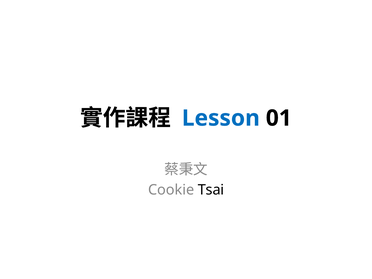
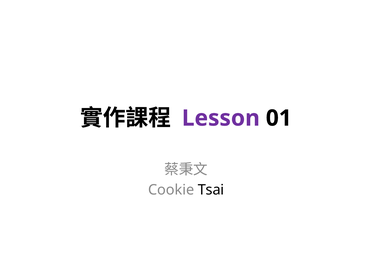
Lesson colour: blue -> purple
